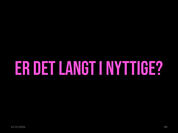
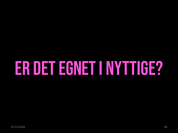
LANGT: LANGT -> EGNET
